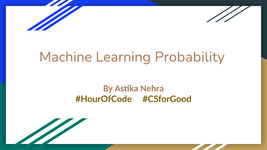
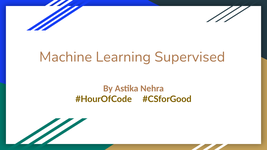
Probability: Probability -> Supervised
